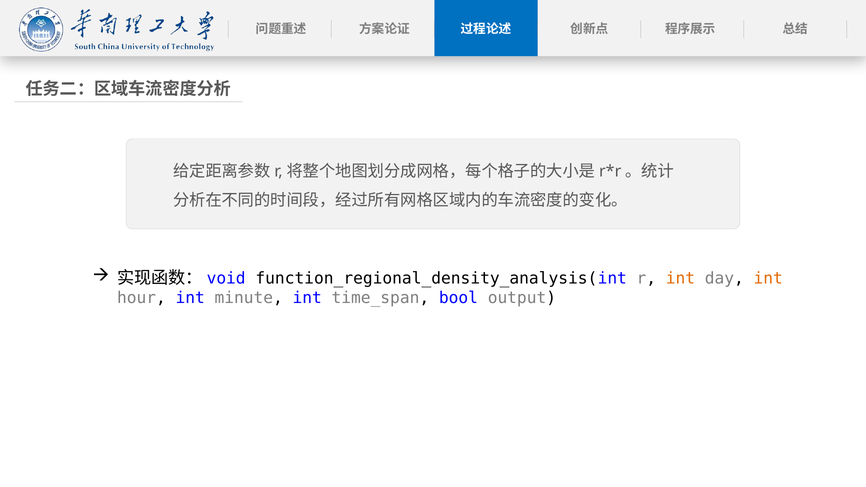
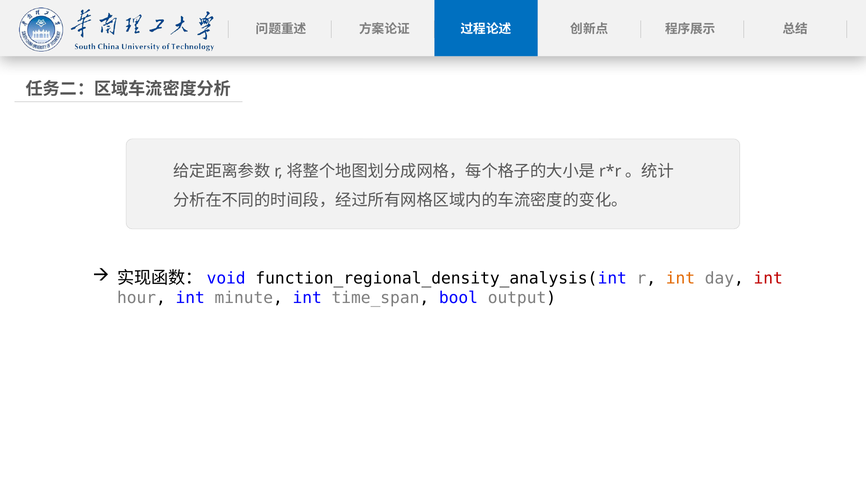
int at (768, 278) colour: orange -> red
